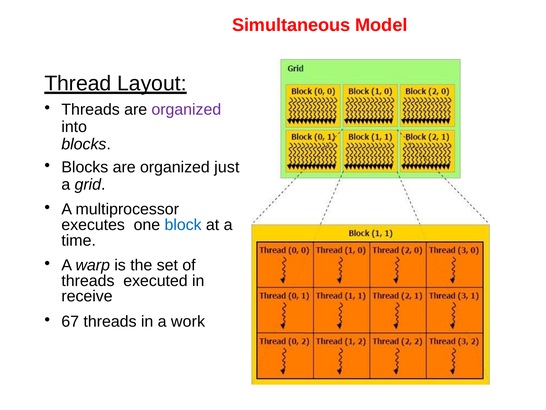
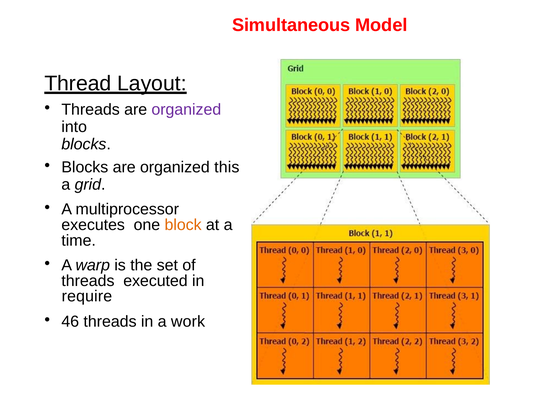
just: just -> this
block colour: blue -> orange
receive: receive -> require
67: 67 -> 46
